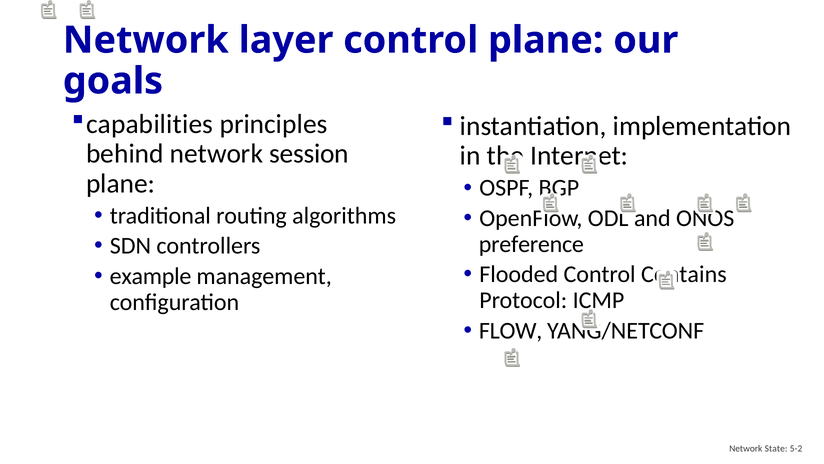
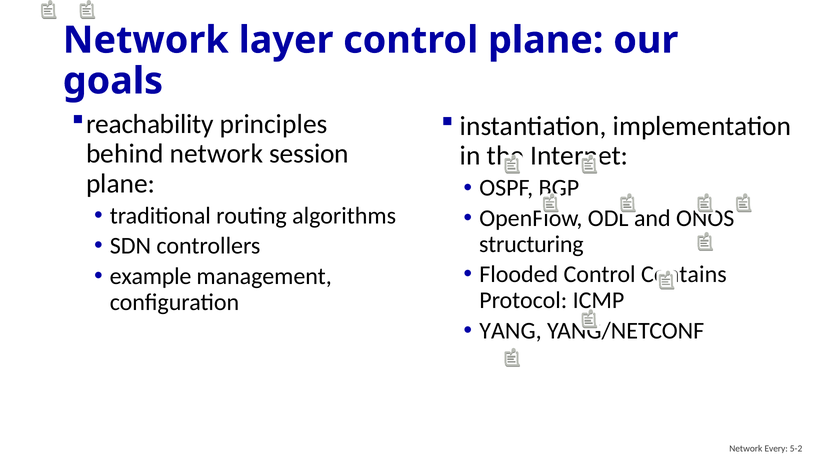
capabilities: capabilities -> reachability
preference: preference -> structuring
FLOW: FLOW -> YANG
State: State -> Every
